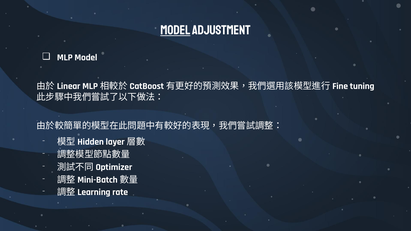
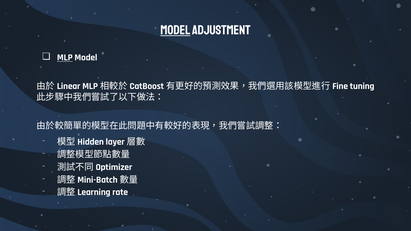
MLP underline: none -> present
